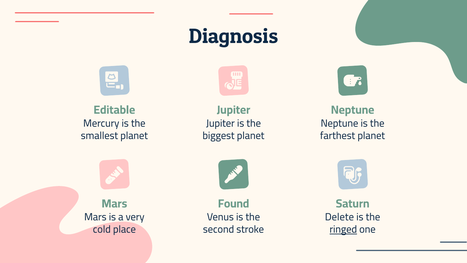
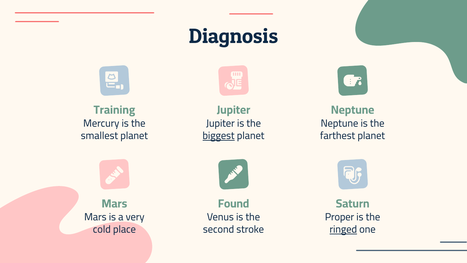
Editable: Editable -> Training
biggest underline: none -> present
Delete: Delete -> Proper
